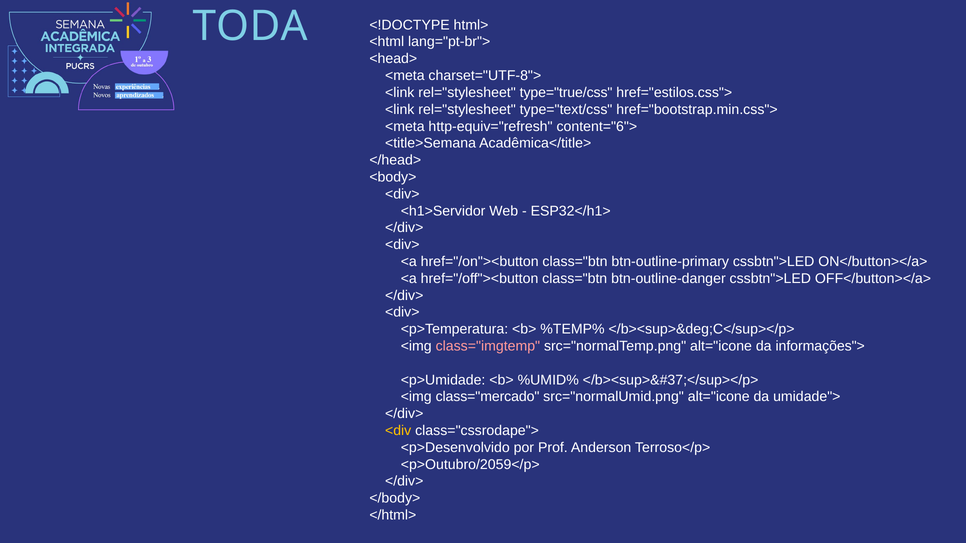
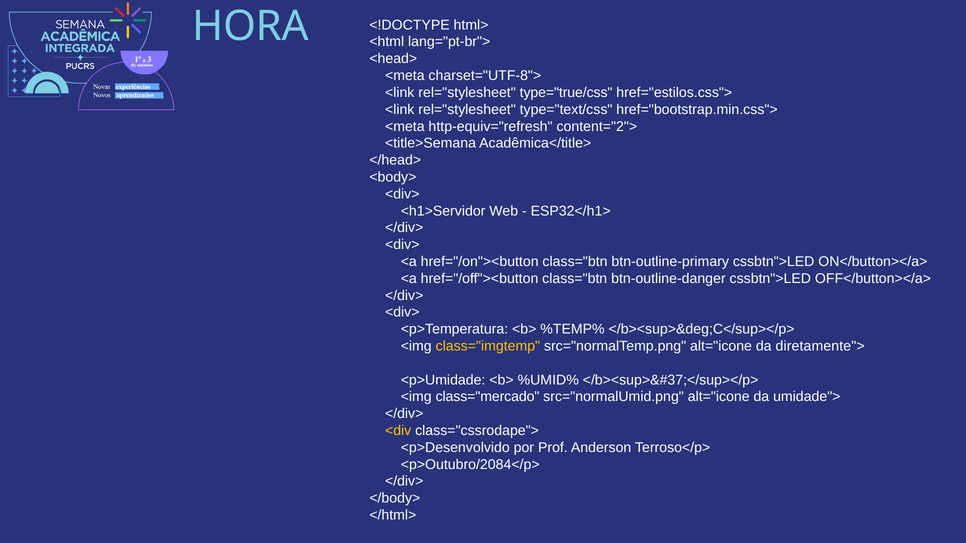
TODA: TODA -> HORA
content="6">: content="6"> -> content="2">
class="imgtemp colour: pink -> yellow
informações">: informações"> -> diretamente">
<p>Outubro/2059</p>: <p>Outubro/2059</p> -> <p>Outubro/2084</p>
